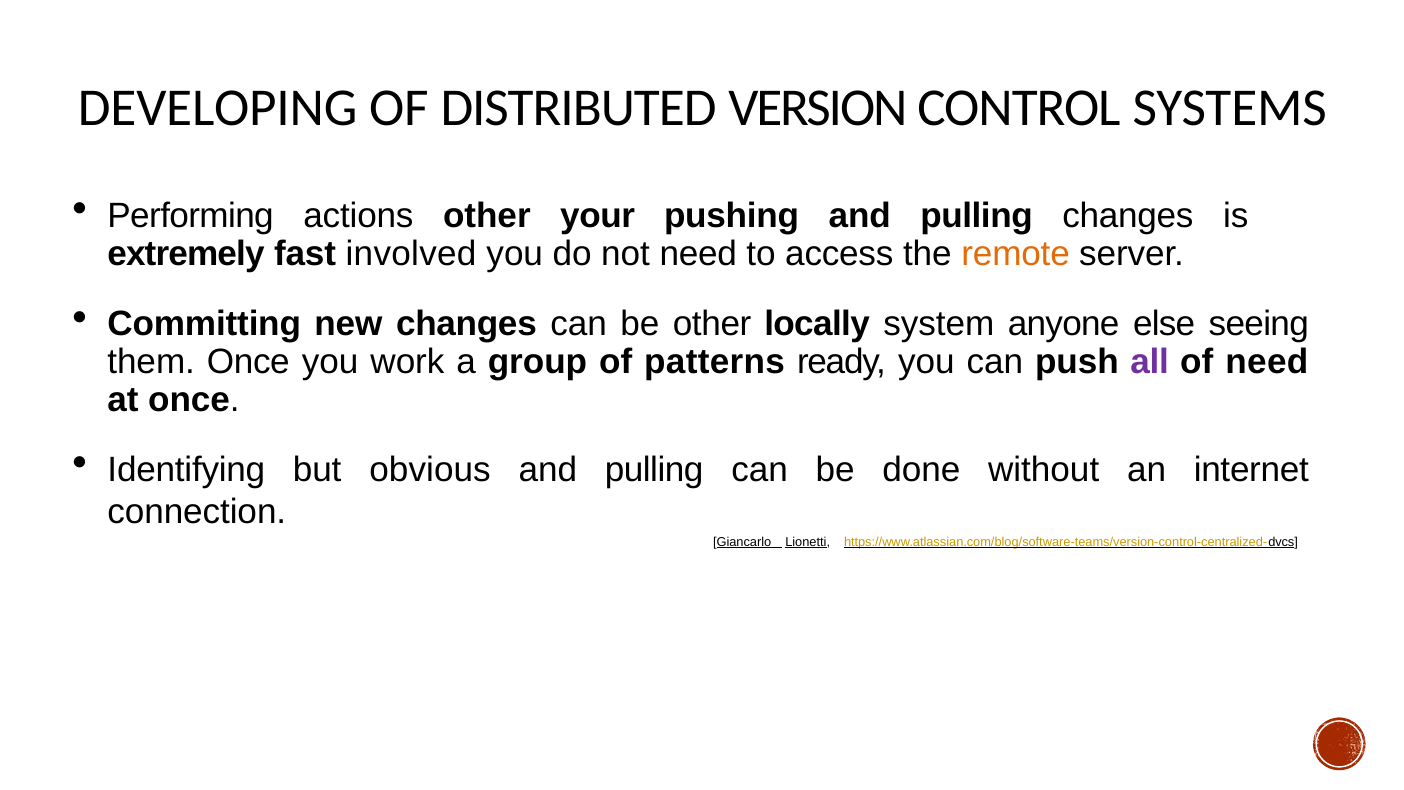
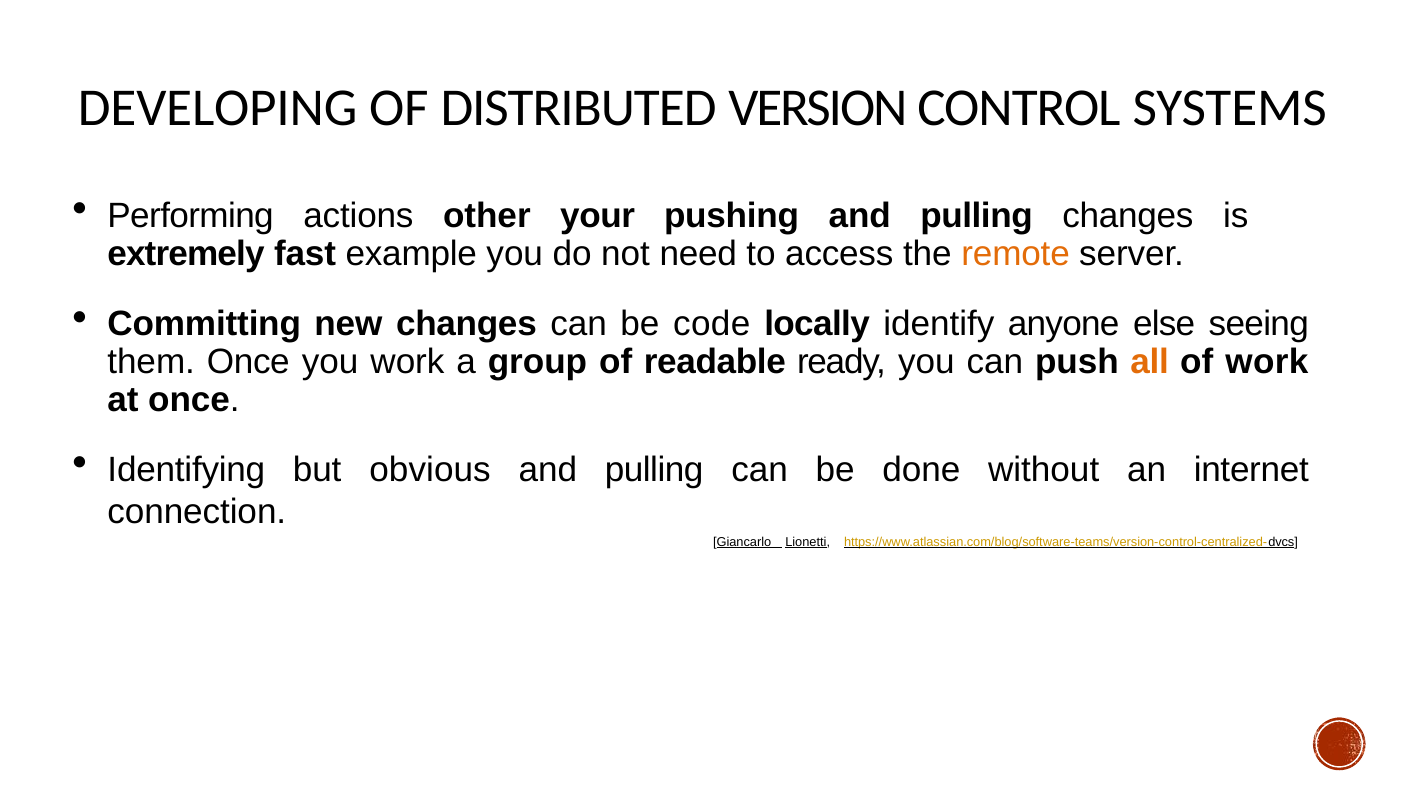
involved: involved -> example
be other: other -> code
system: system -> identify
patterns: patterns -> readable
all colour: purple -> orange
of need: need -> work
